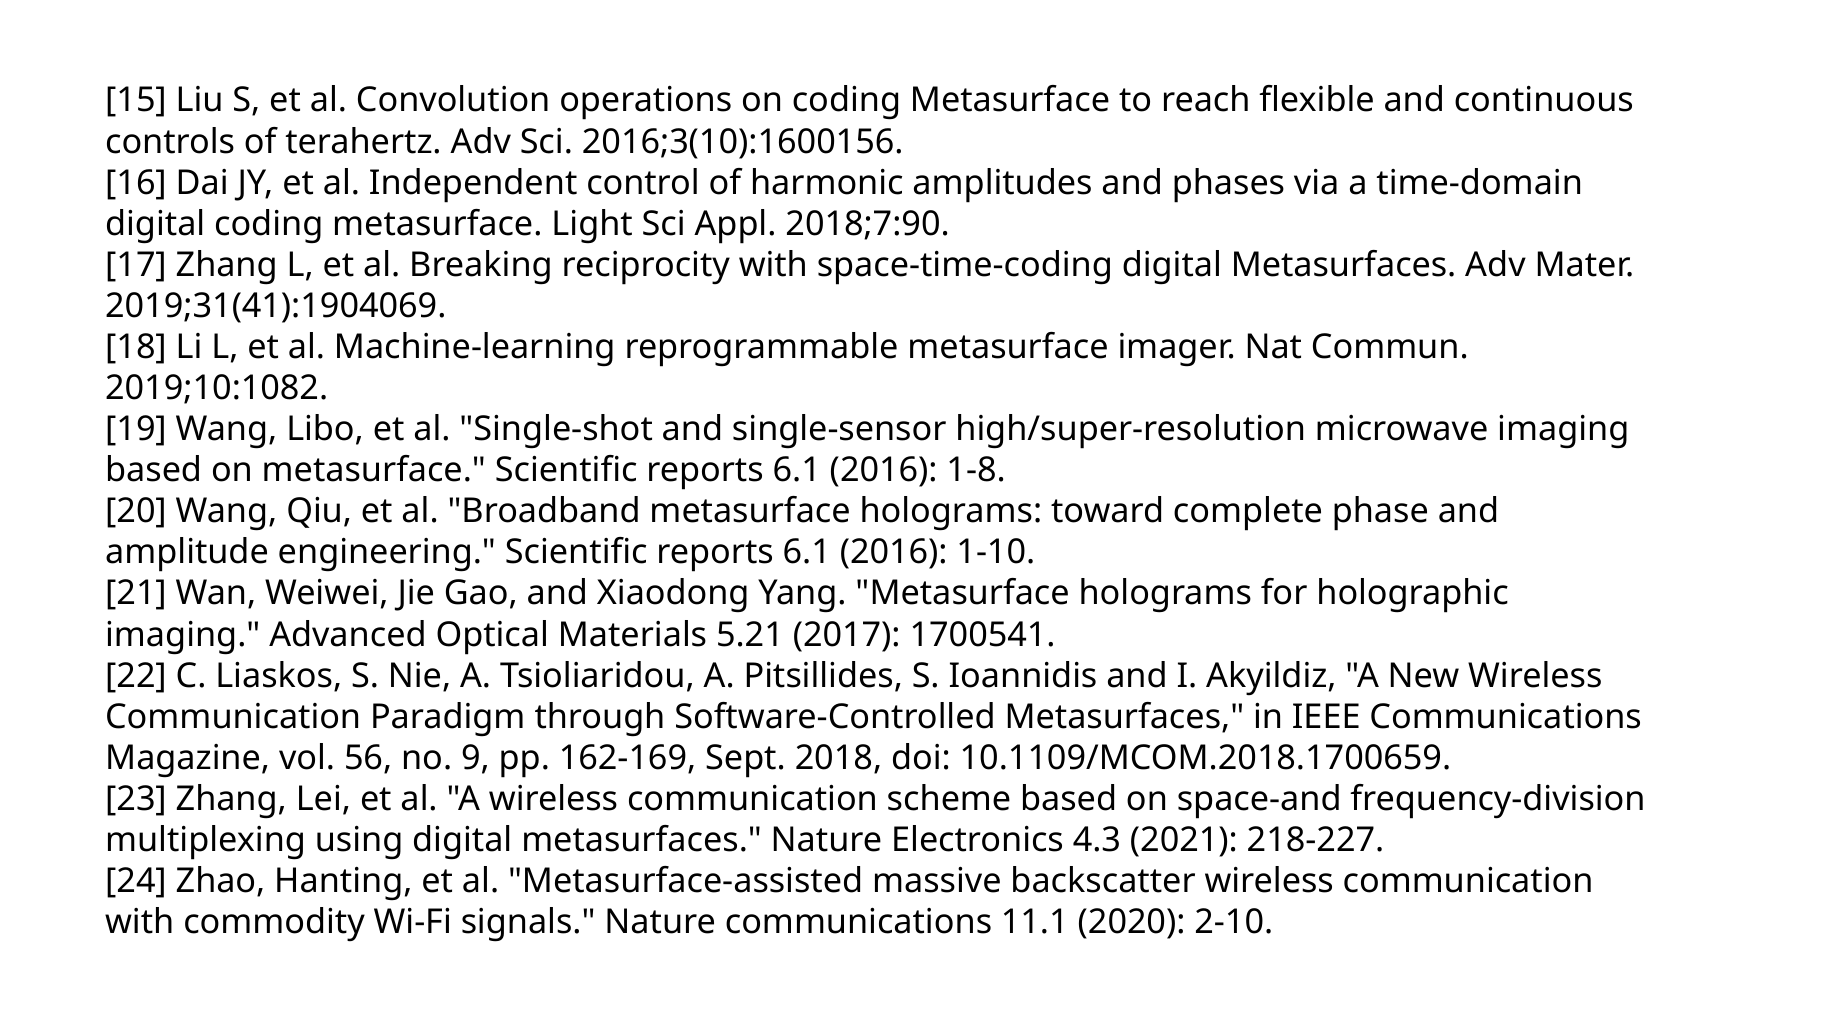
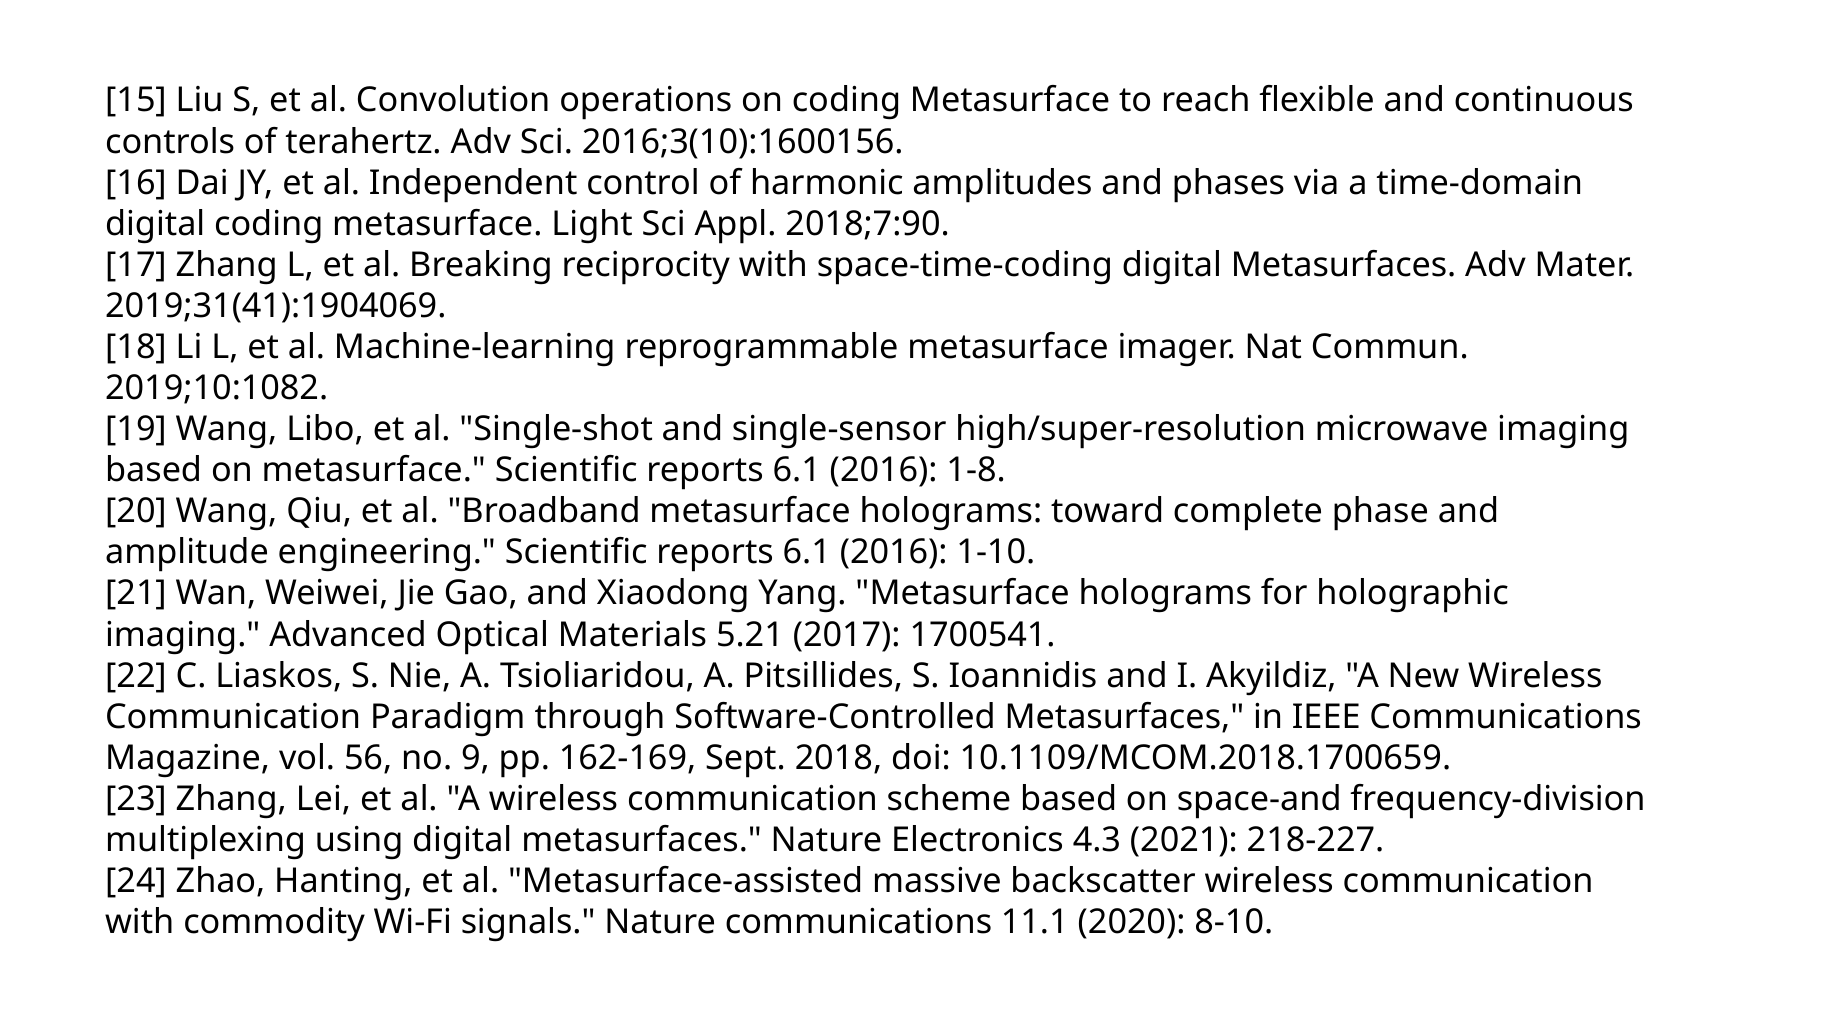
2-10: 2-10 -> 8-10
